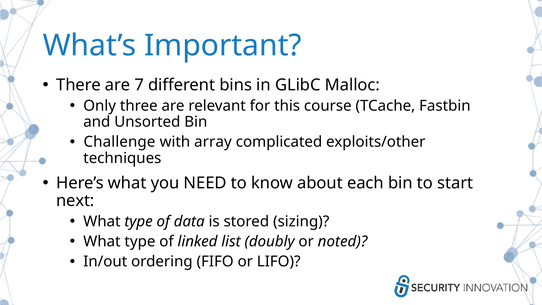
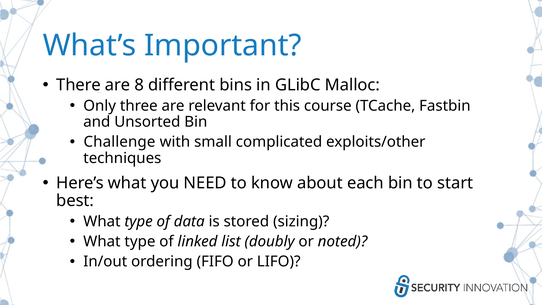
7: 7 -> 8
array: array -> small
next: next -> best
